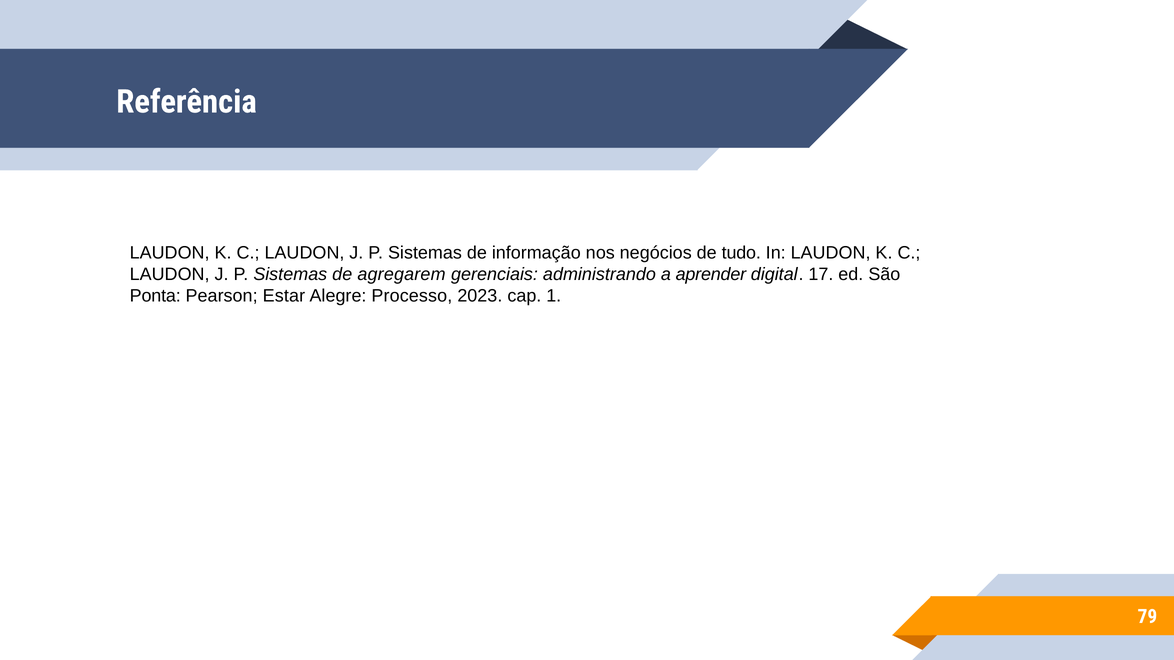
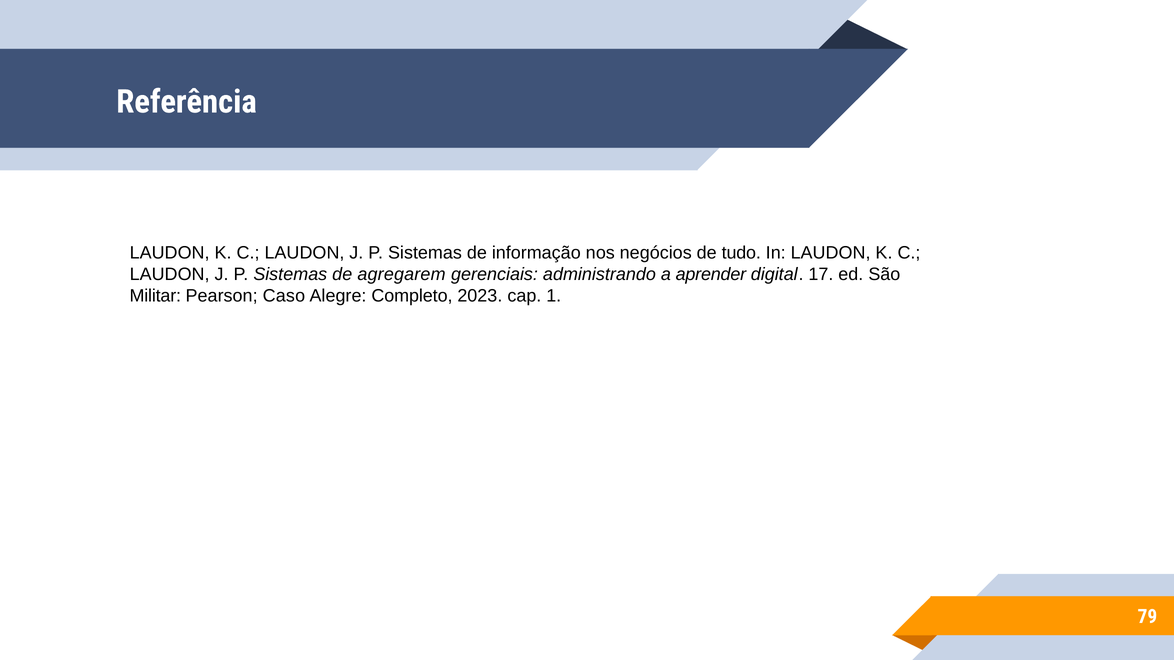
Ponta: Ponta -> Militar
Estar: Estar -> Caso
Processo: Processo -> Completo
